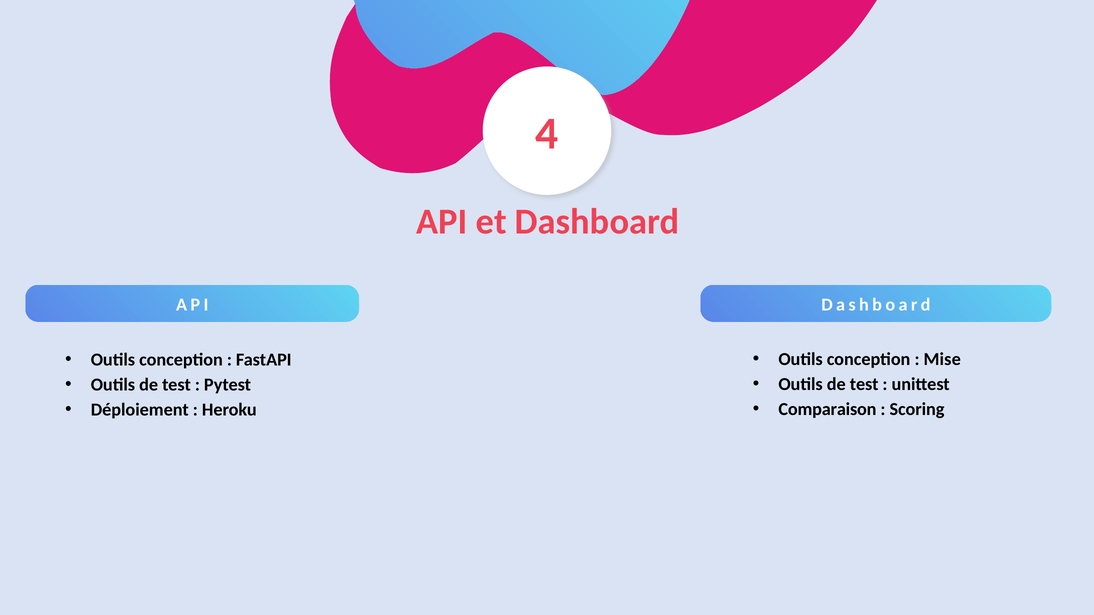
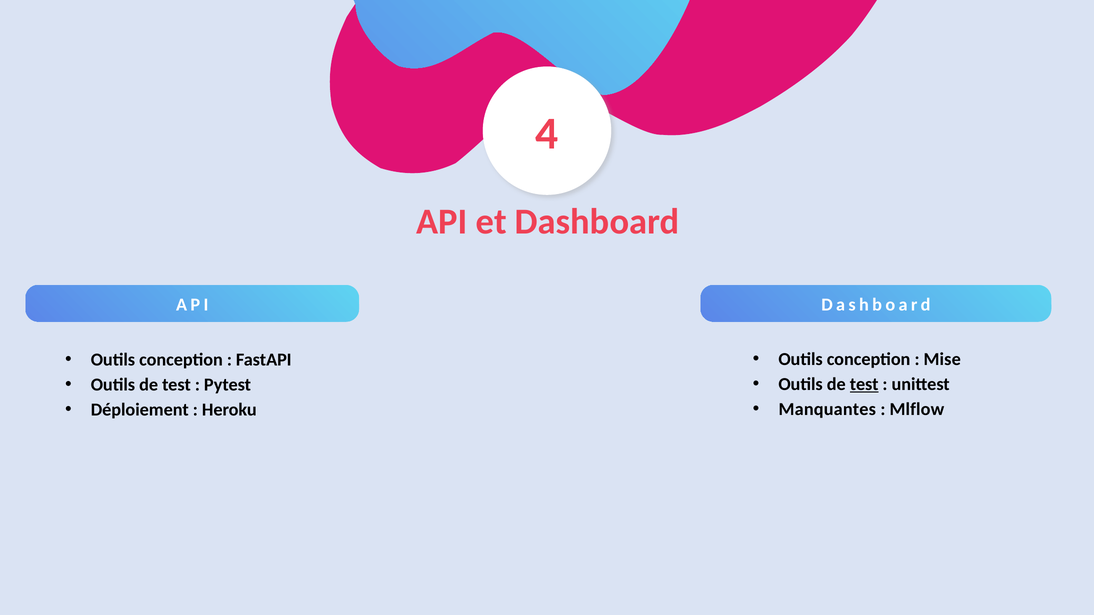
test at (864, 385) underline: none -> present
Comparaison: Comparaison -> Manquantes
Scoring: Scoring -> Mlflow
